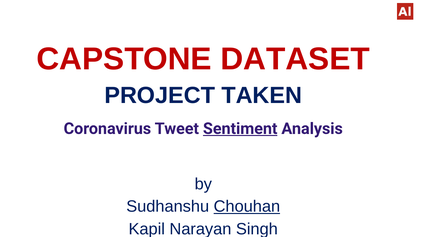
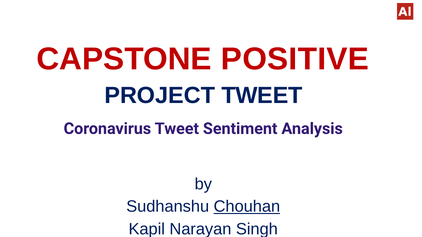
DATASET: DATASET -> POSITIVE
PROJECT TAKEN: TAKEN -> TWEET
Sentiment underline: present -> none
